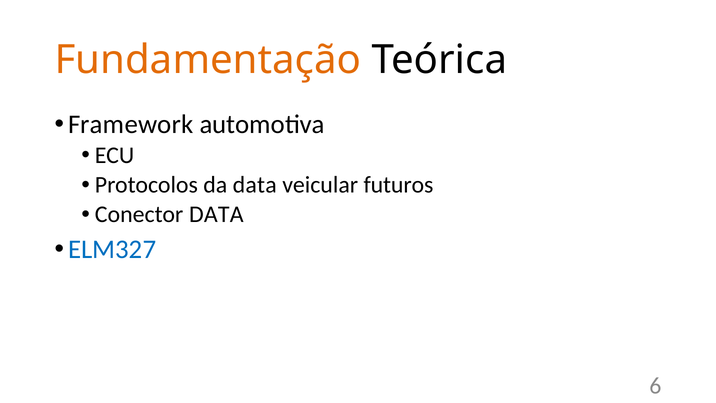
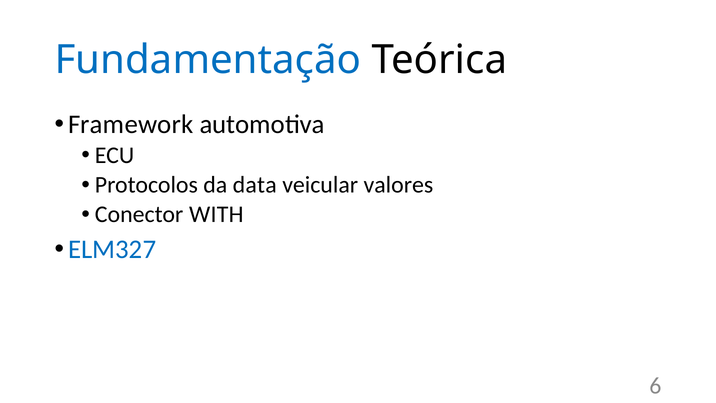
Fundamentação colour: orange -> blue
futuros: futuros -> valores
Conector DATA: DATA -> WITH
